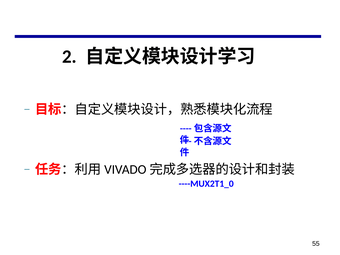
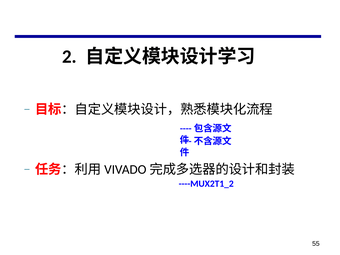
----MUX2T1_0: ----MUX2T1_0 -> ----MUX2T1_2
